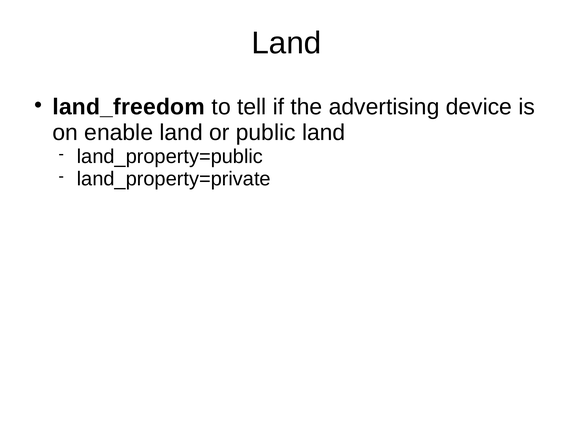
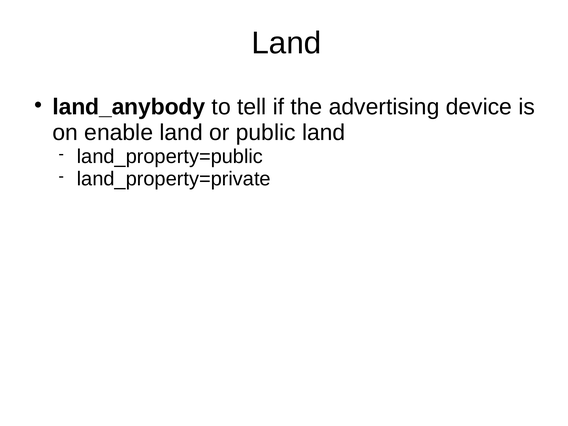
land_freedom: land_freedom -> land_anybody
